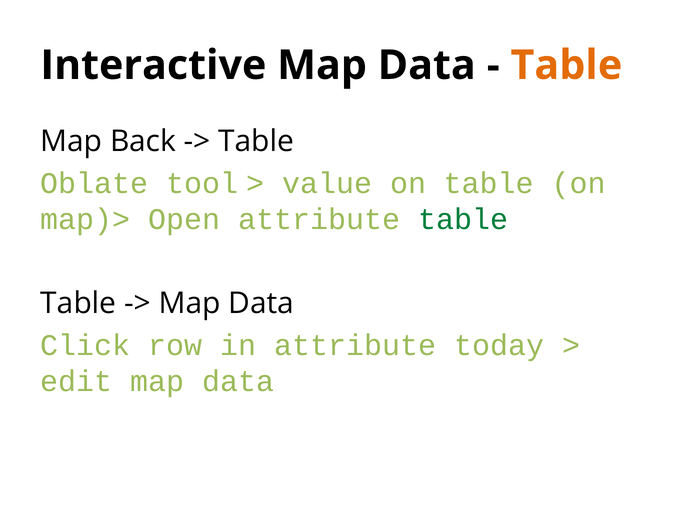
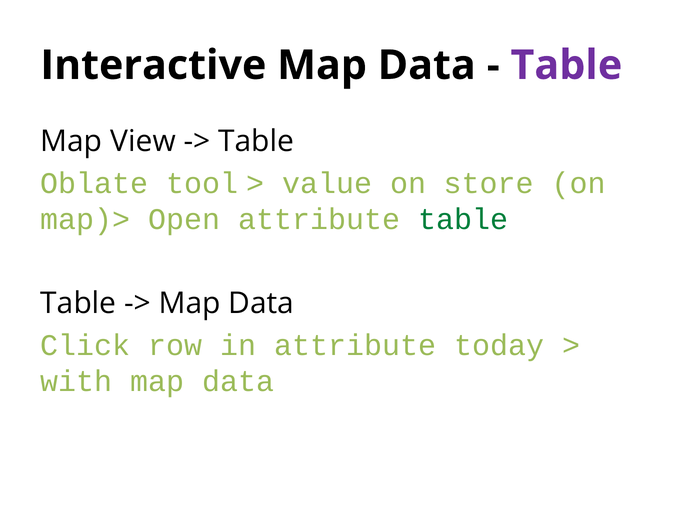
Table at (566, 65) colour: orange -> purple
Back: Back -> View
on table: table -> store
edit: edit -> with
